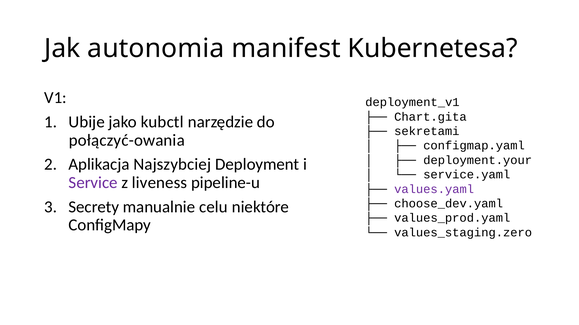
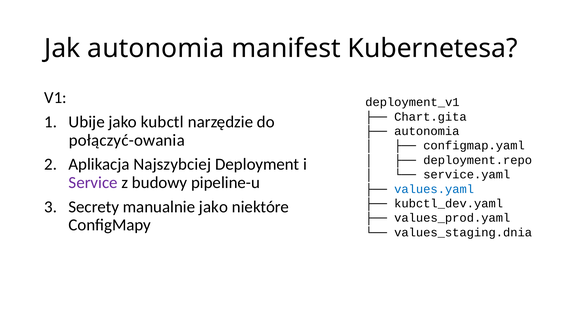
sekretami at (427, 132): sekretami -> autonomia
deployment.your: deployment.your -> deployment.repo
liveness: liveness -> budowy
values.yaml colour: purple -> blue
choose_dev.yaml: choose_dev.yaml -> kubctl_dev.yaml
manualnie celu: celu -> jako
values_staging.zero: values_staging.zero -> values_staging.dnia
